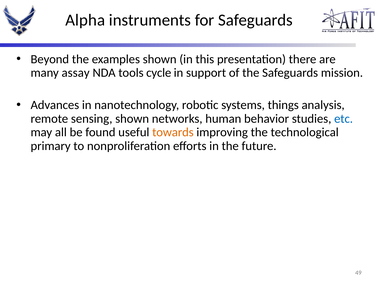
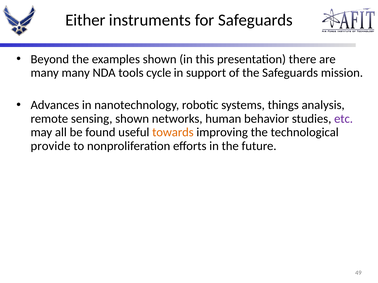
Alpha: Alpha -> Either
many assay: assay -> many
etc colour: blue -> purple
primary: primary -> provide
